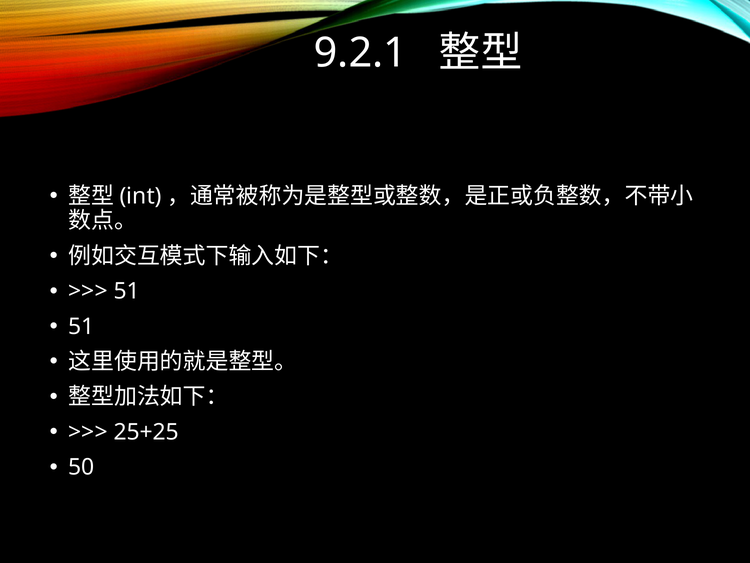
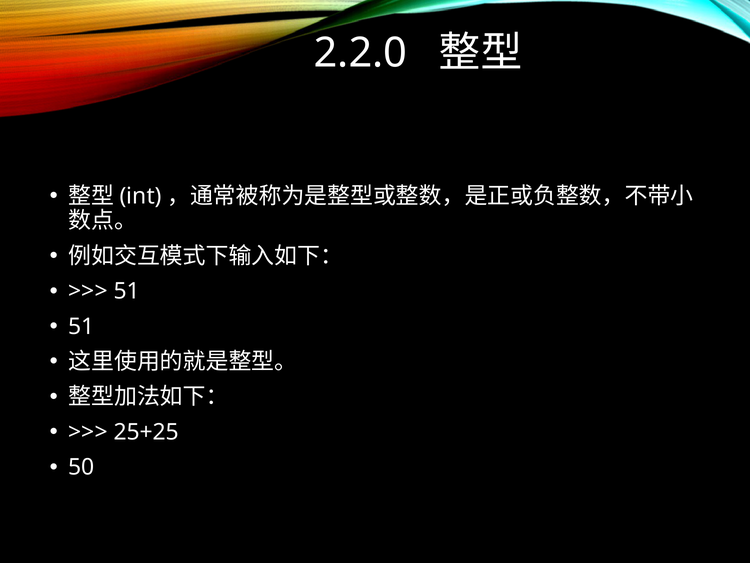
9.2.1: 9.2.1 -> 2.2.0
